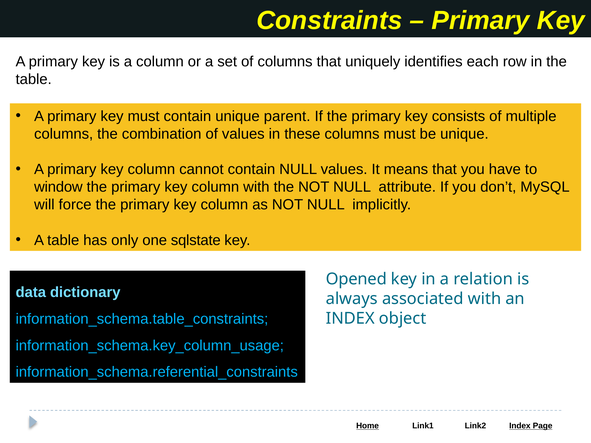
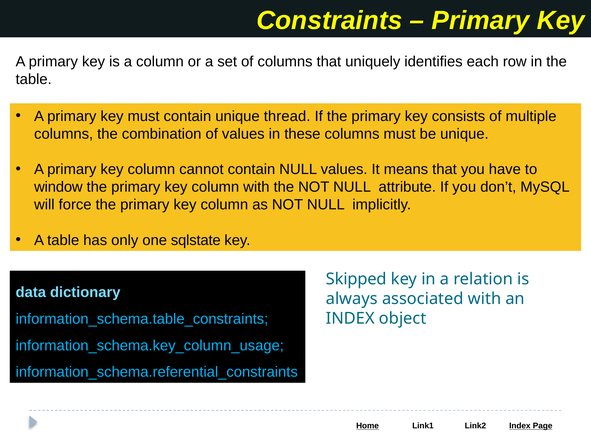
parent: parent -> thread
Opened: Opened -> Skipped
